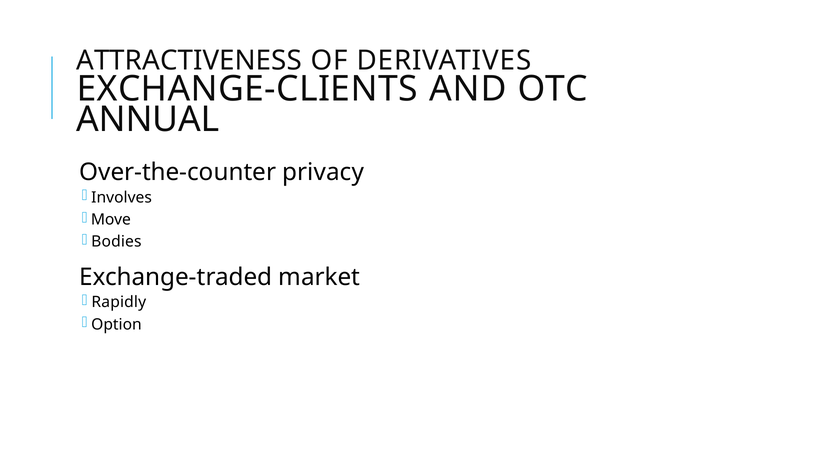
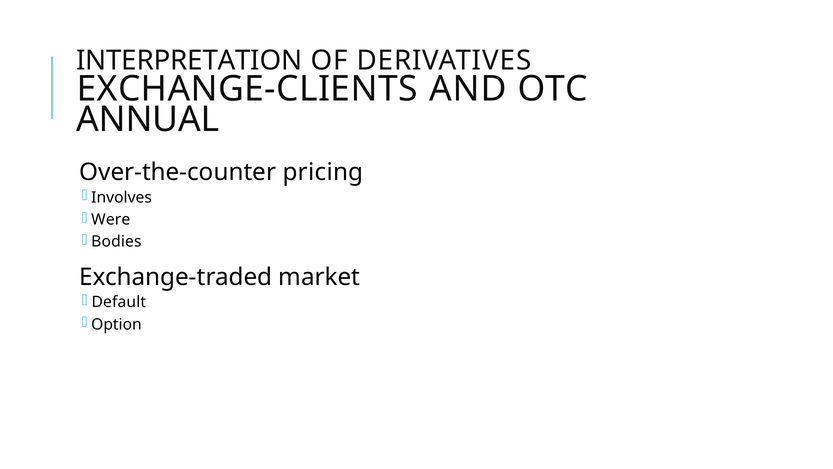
ATTRACTIVENESS: ATTRACTIVENESS -> INTERPRETATION
privacy: privacy -> pricing
Move: Move -> Were
Rapidly: Rapidly -> Default
